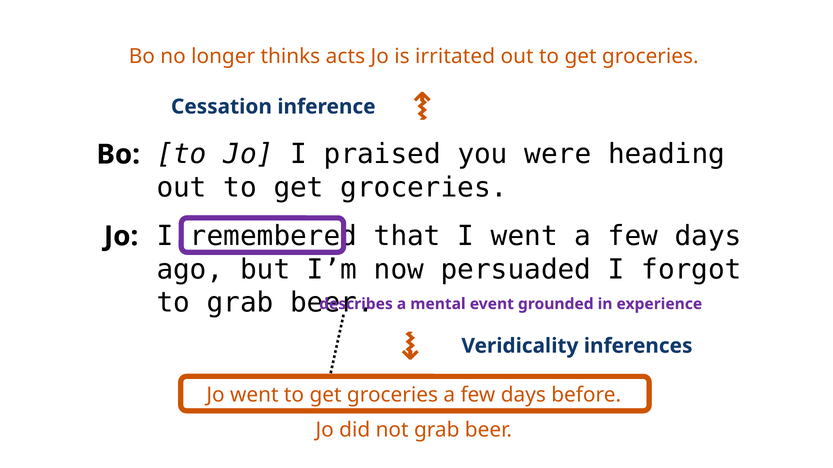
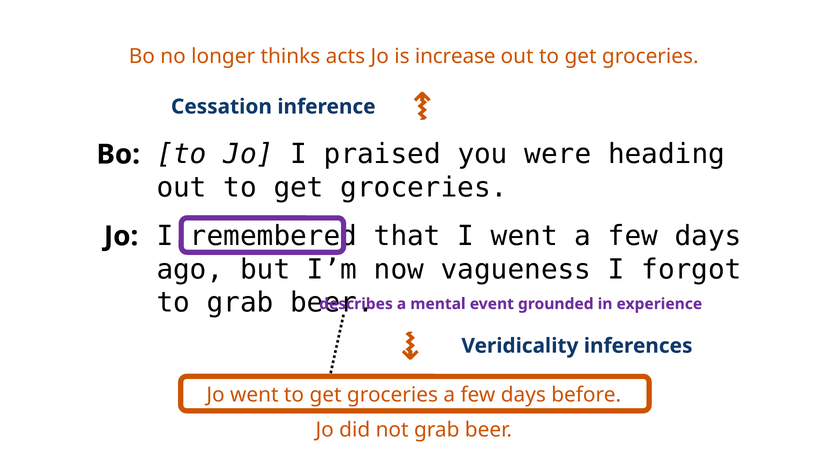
irritated: irritated -> increase
persuaded: persuaded -> vagueness
